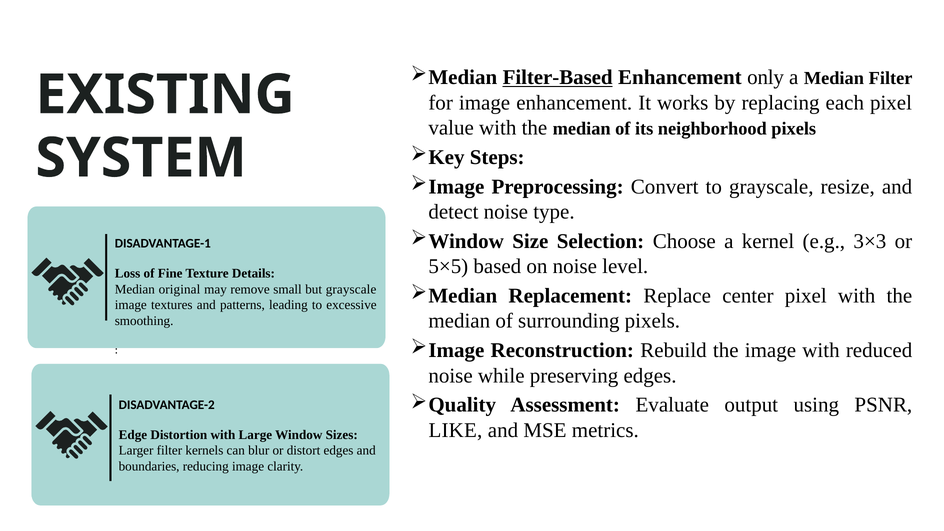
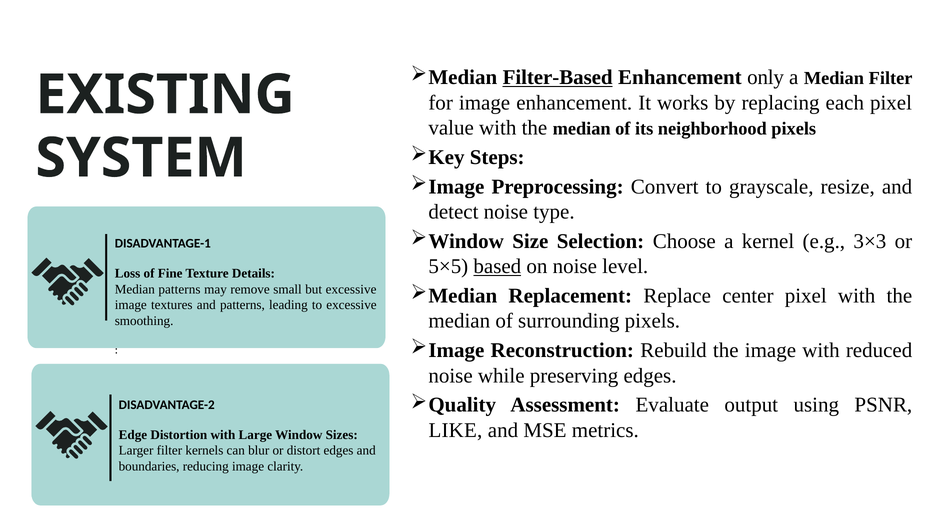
based underline: none -> present
Median original: original -> patterns
but grayscale: grayscale -> excessive
